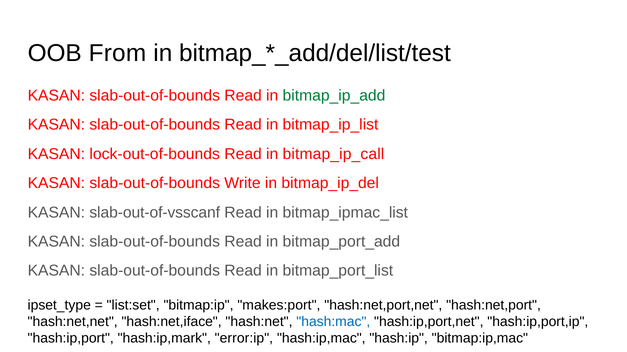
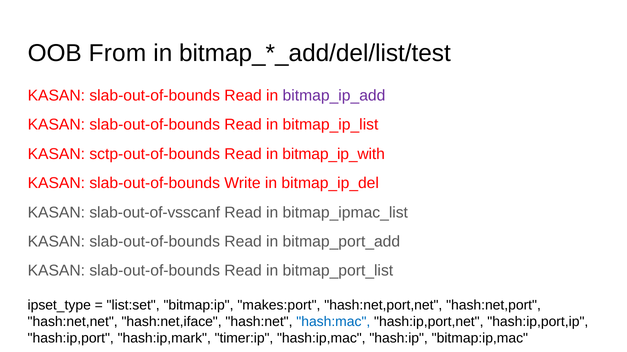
bitmap_ip_add colour: green -> purple
lock-out-of-bounds: lock-out-of-bounds -> sctp-out-of-bounds
bitmap_ip_call: bitmap_ip_call -> bitmap_ip_with
error:ip: error:ip -> timer:ip
